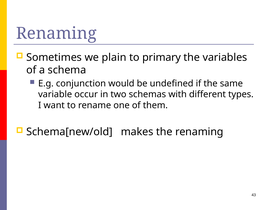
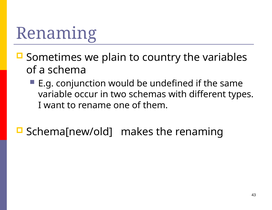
primary: primary -> country
